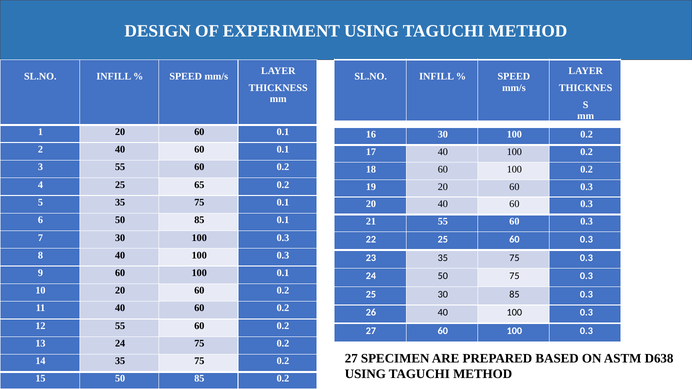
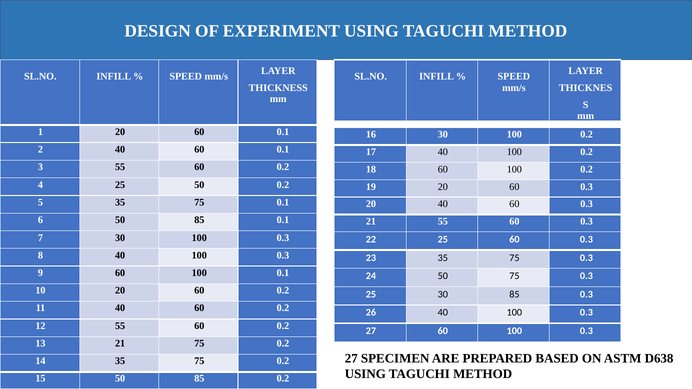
25 65: 65 -> 50
13 24: 24 -> 21
